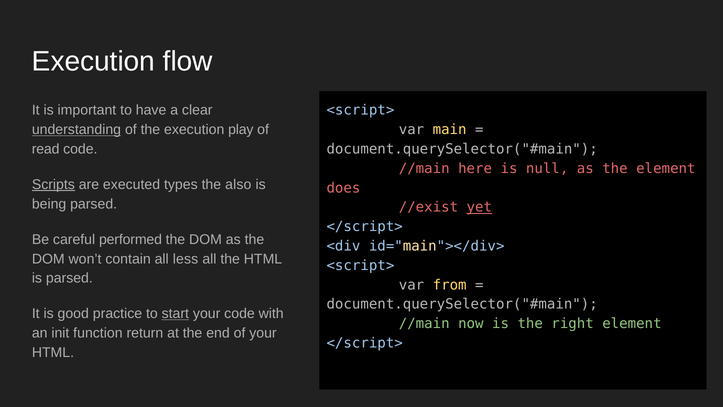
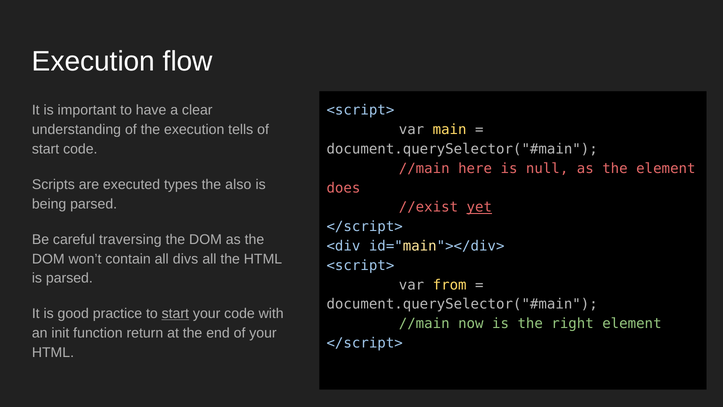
understanding underline: present -> none
play: play -> tells
read at (46, 149): read -> start
Scripts underline: present -> none
performed: performed -> traversing
less: less -> divs
